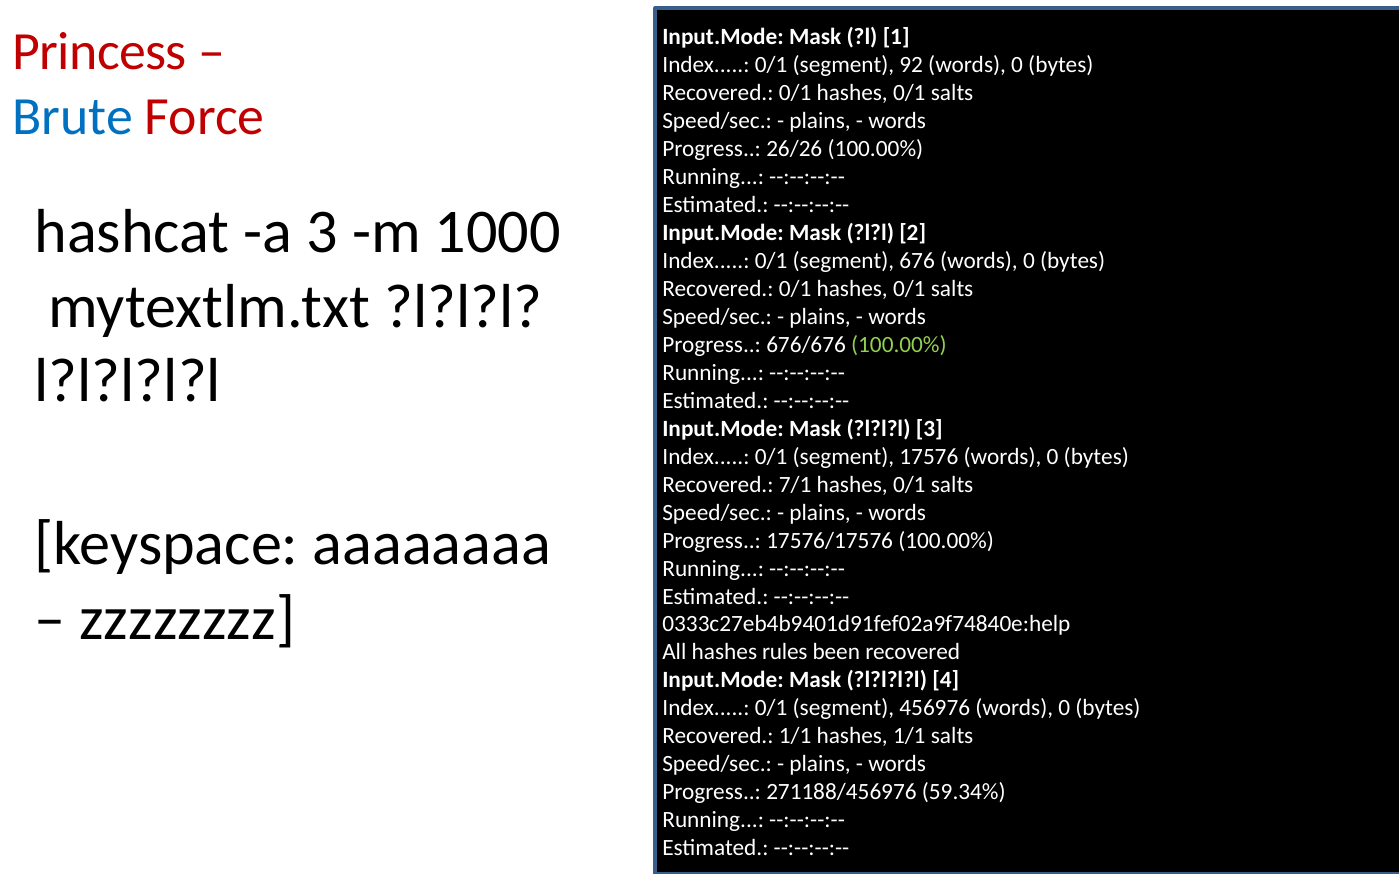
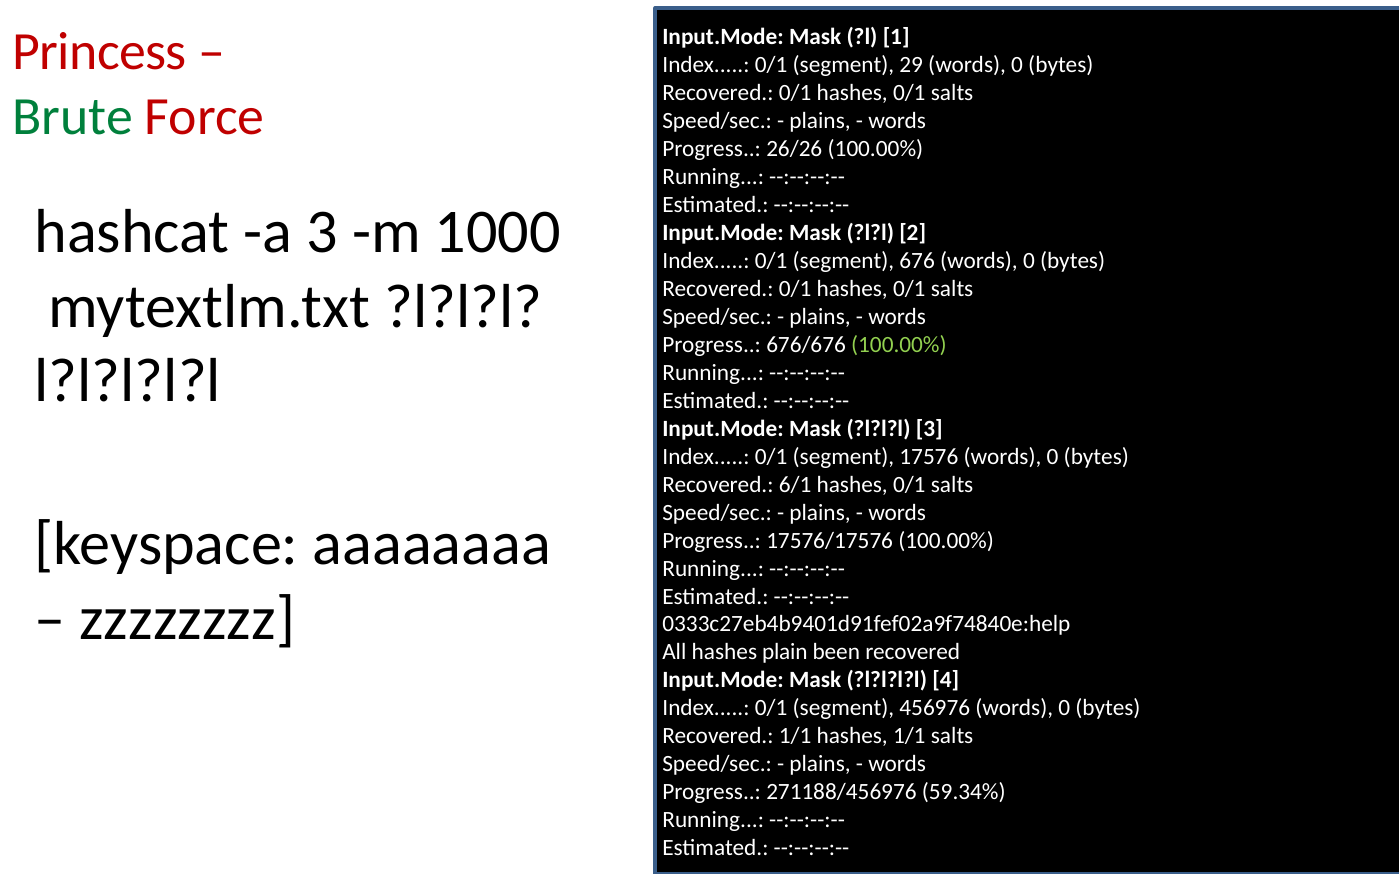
92: 92 -> 29
Brute colour: blue -> green
7/1: 7/1 -> 6/1
rules: rules -> plain
